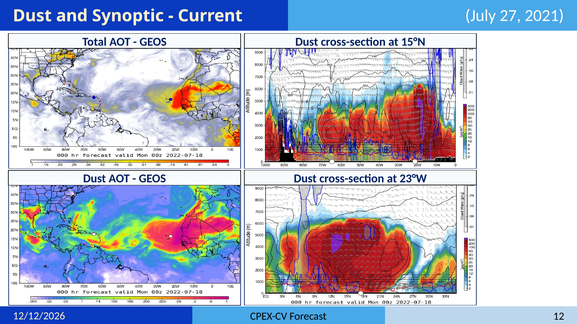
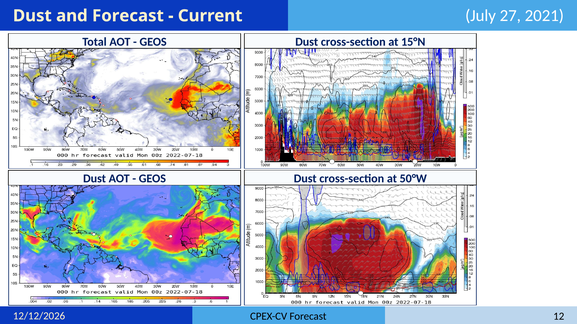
and Synoptic: Synoptic -> Forecast
23°W: 23°W -> 50°W
